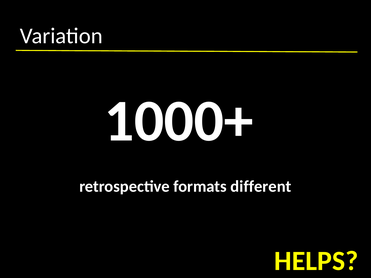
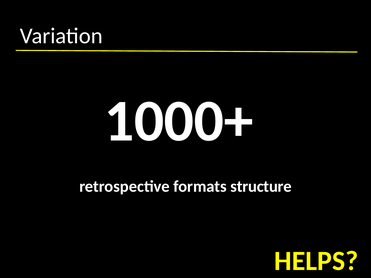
different: different -> structure
